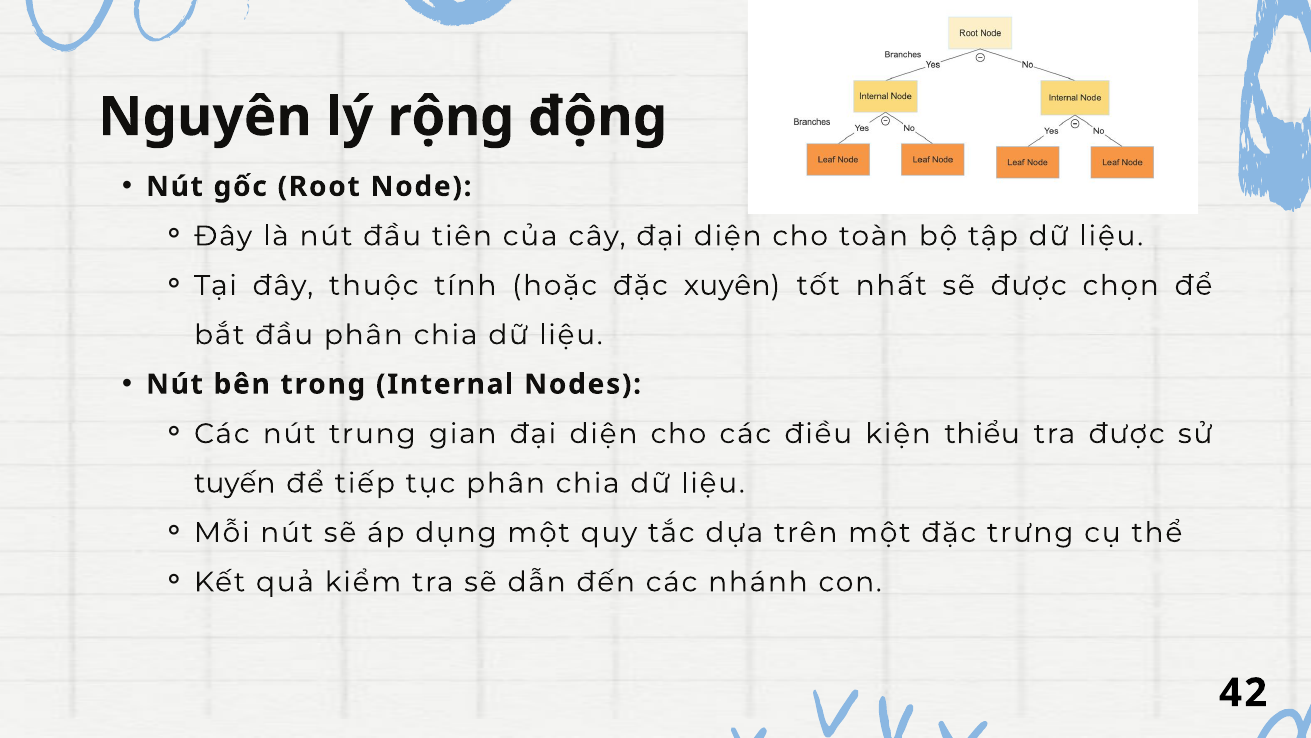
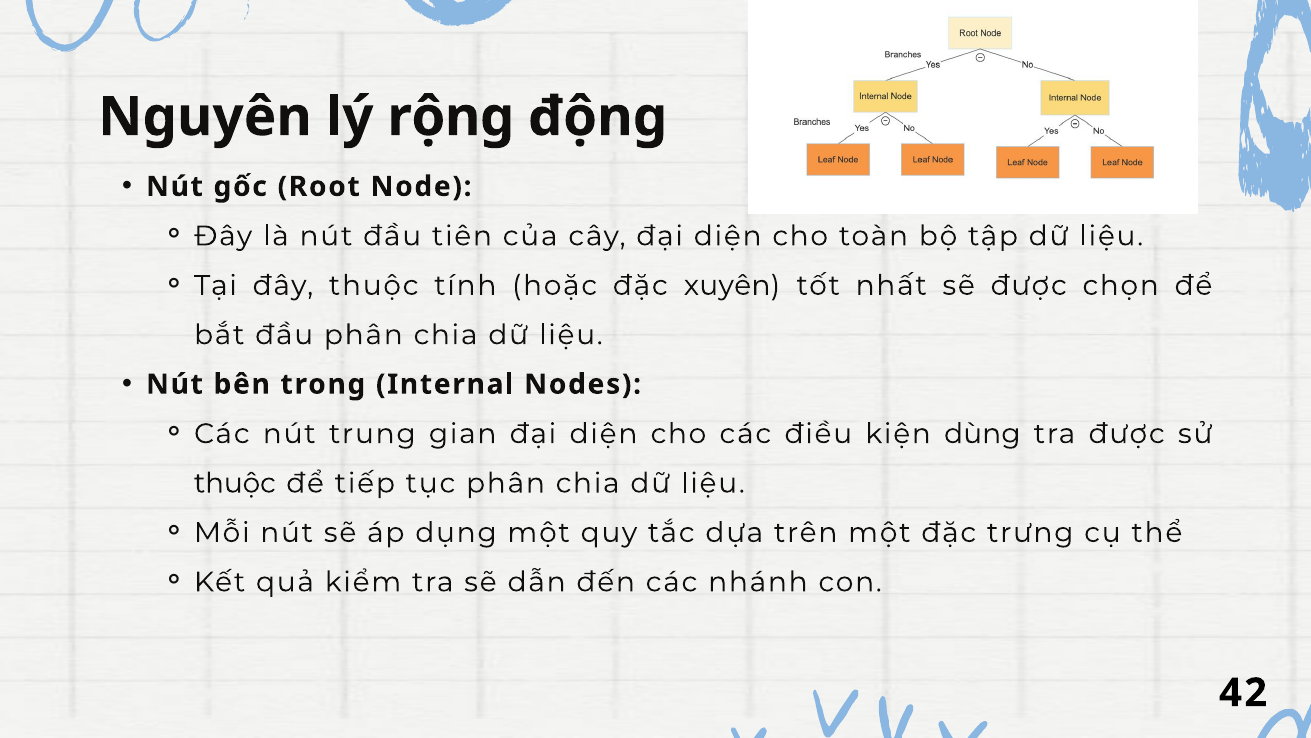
thiểu: thiểu -> dùng
tuyến at (235, 483): tuyến -> thuộc
